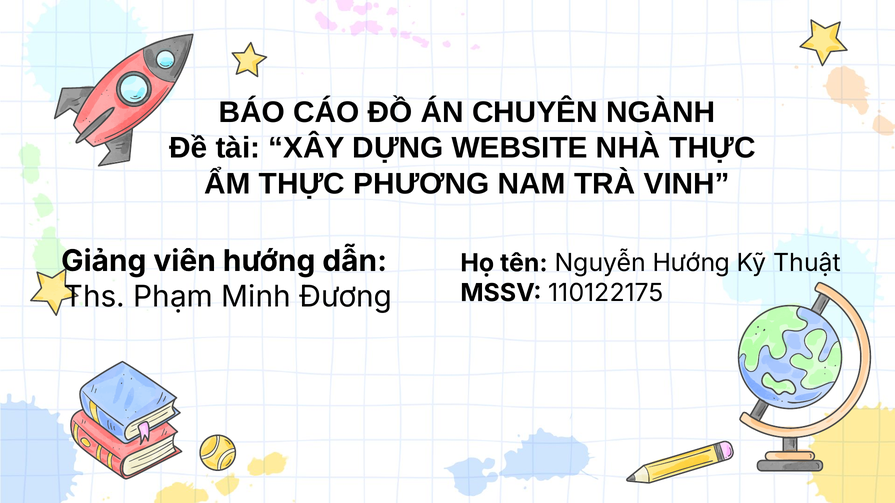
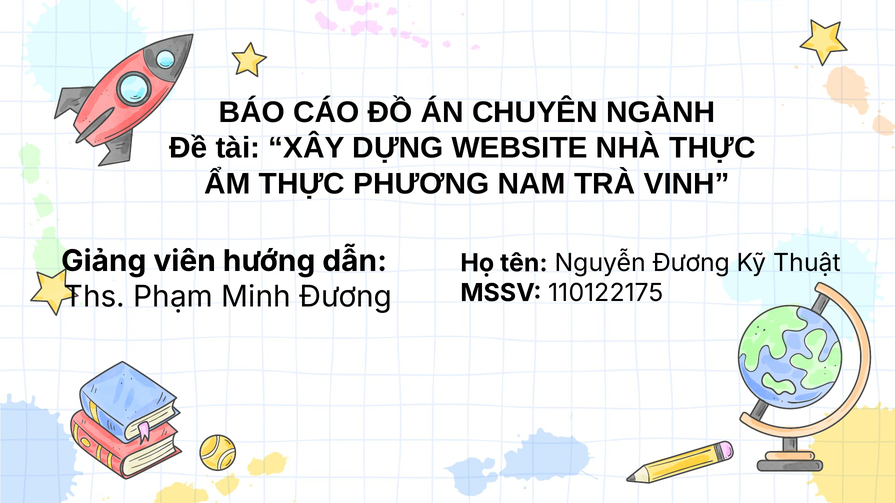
Nguyễn Hướng: Hướng -> Đương
